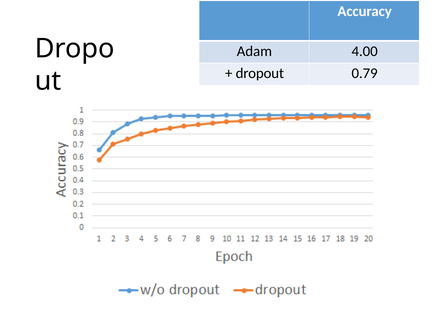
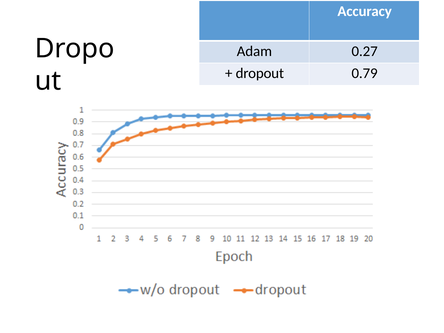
4.00: 4.00 -> 0.27
